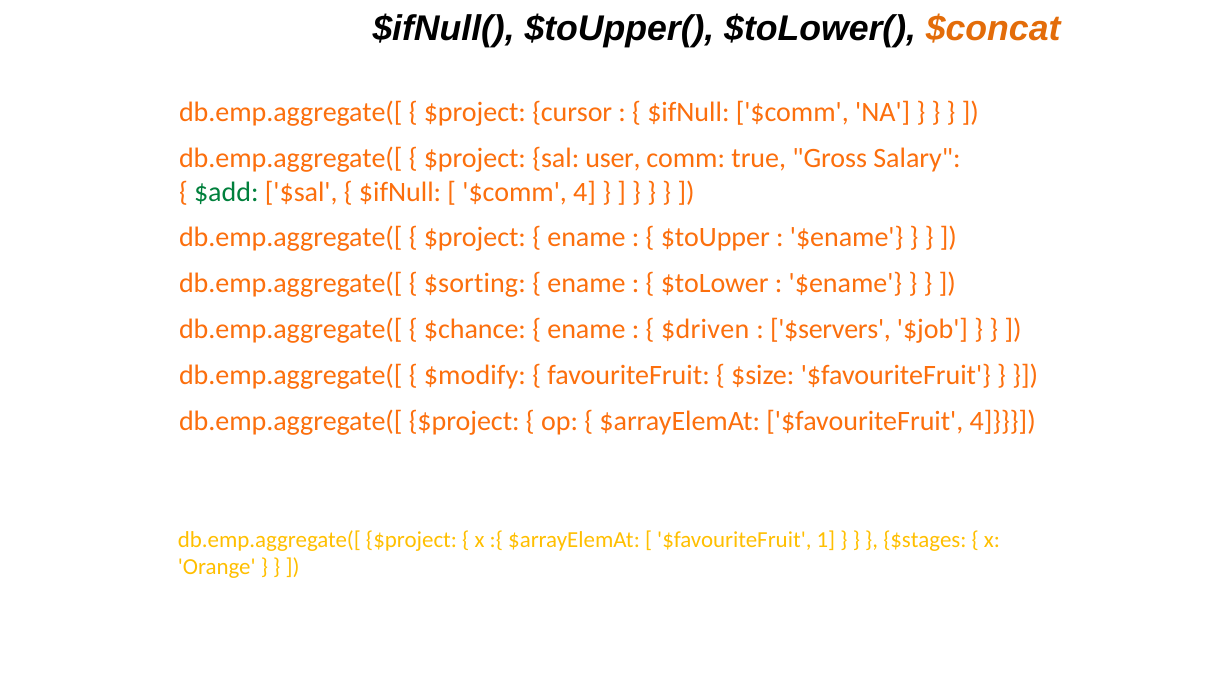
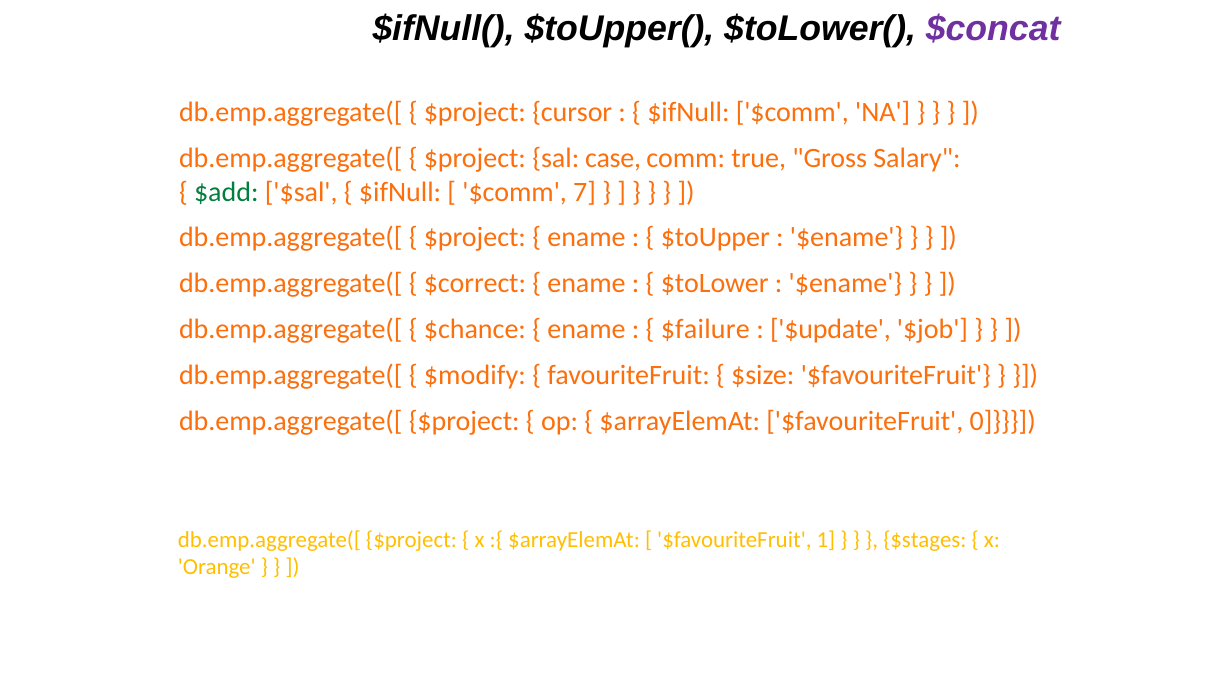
$concat colour: orange -> purple
user: user -> case
$comm 4: 4 -> 7
$sorting: $sorting -> $correct
$driven: $driven -> $failure
$servers: $servers -> $update
$favouriteFruit 4: 4 -> 0
